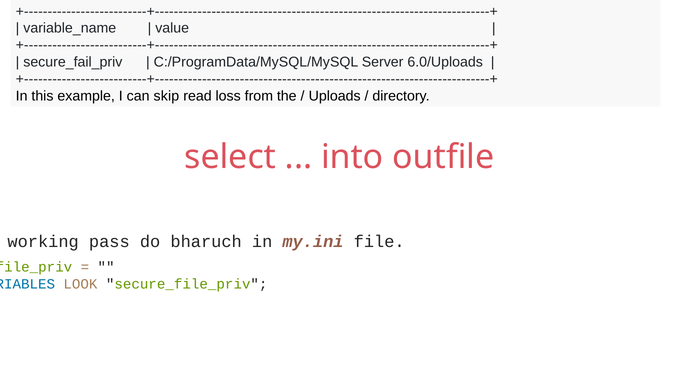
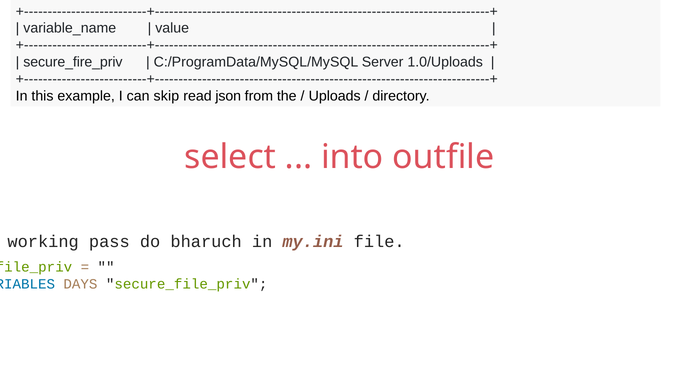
secure_fail_priv: secure_fail_priv -> secure_fire_priv
6.0/Uploads: 6.0/Uploads -> 1.0/Uploads
loss: loss -> json
LOOK: LOOK -> DAYS
